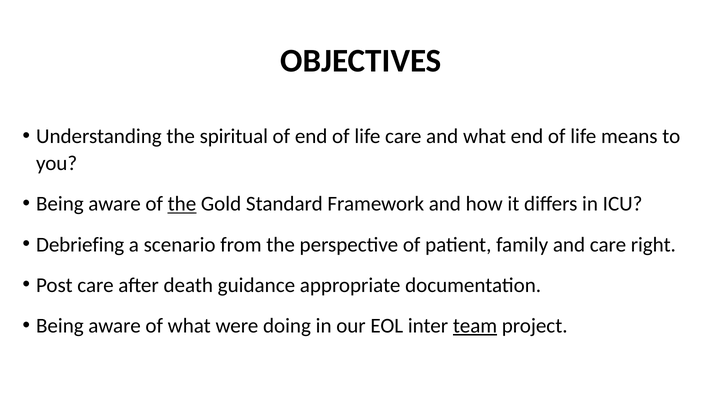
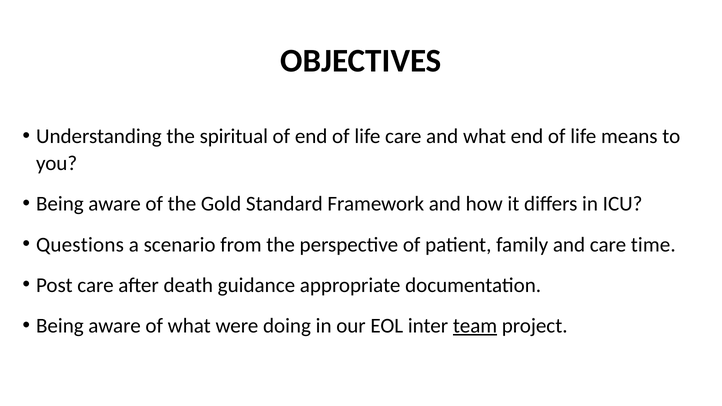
the at (182, 204) underline: present -> none
Debriefing: Debriefing -> Questions
right: right -> time
